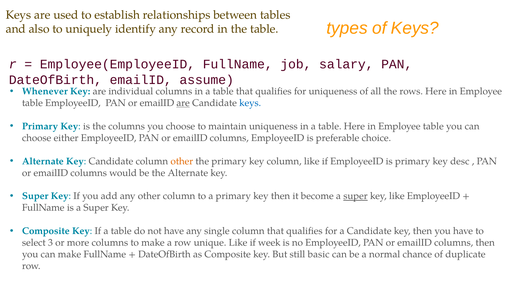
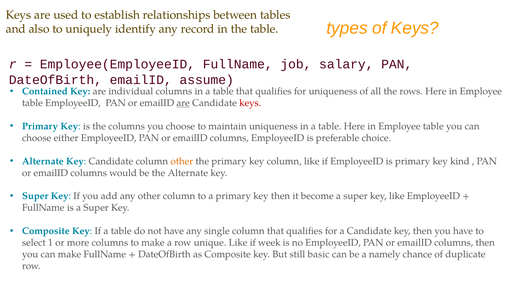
Whenever: Whenever -> Contained
keys at (250, 103) colour: blue -> red
desc: desc -> kind
super at (355, 196) underline: present -> none
3: 3 -> 1
normal: normal -> namely
